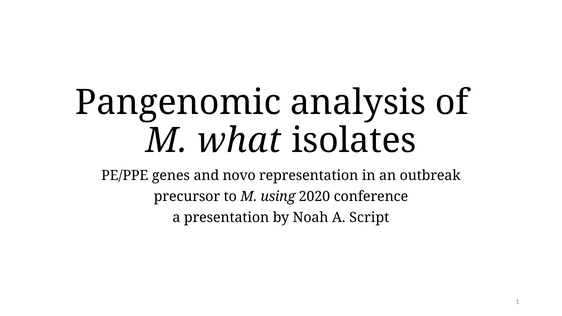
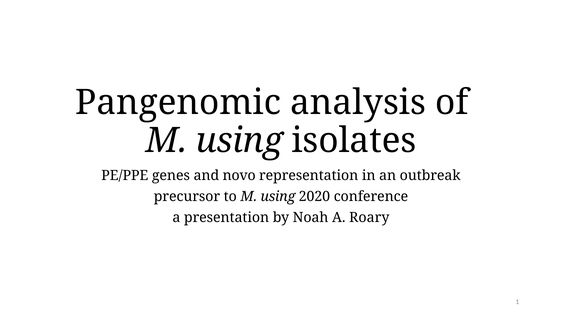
what at (239, 140): what -> using
Script: Script -> Roary
